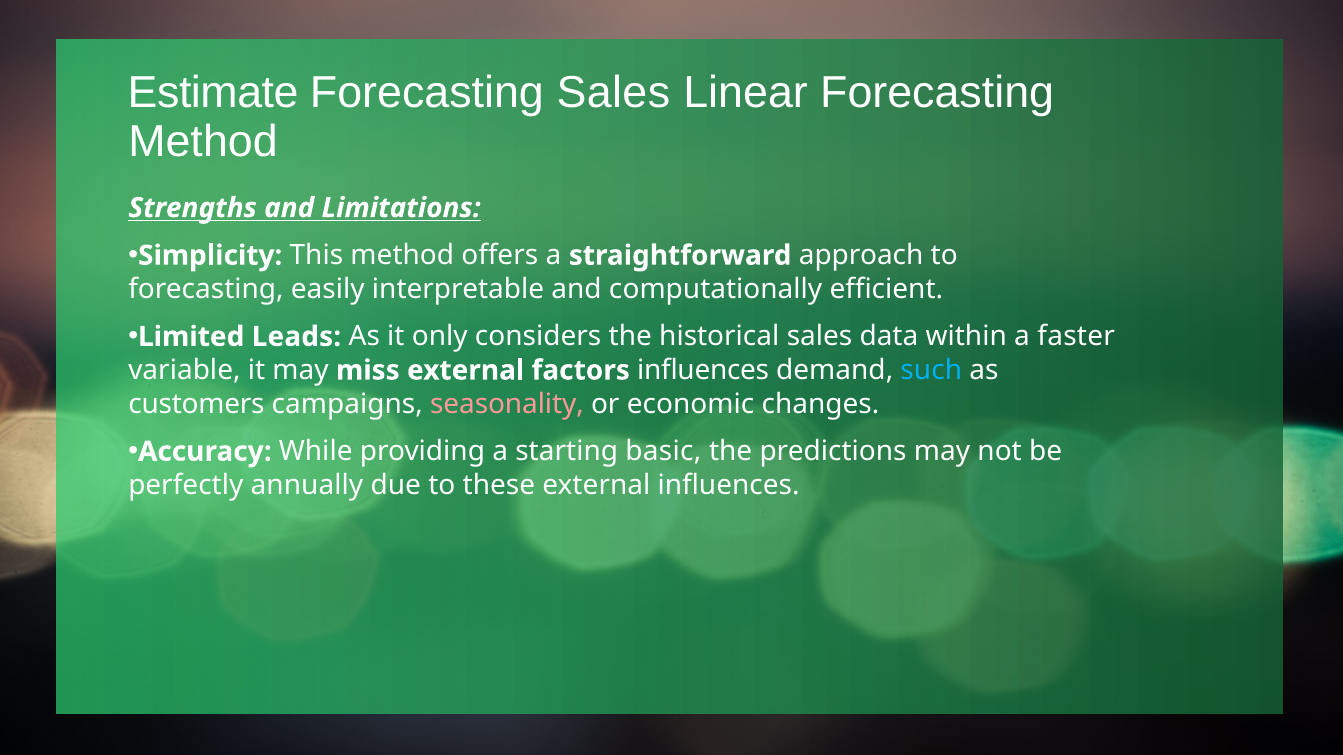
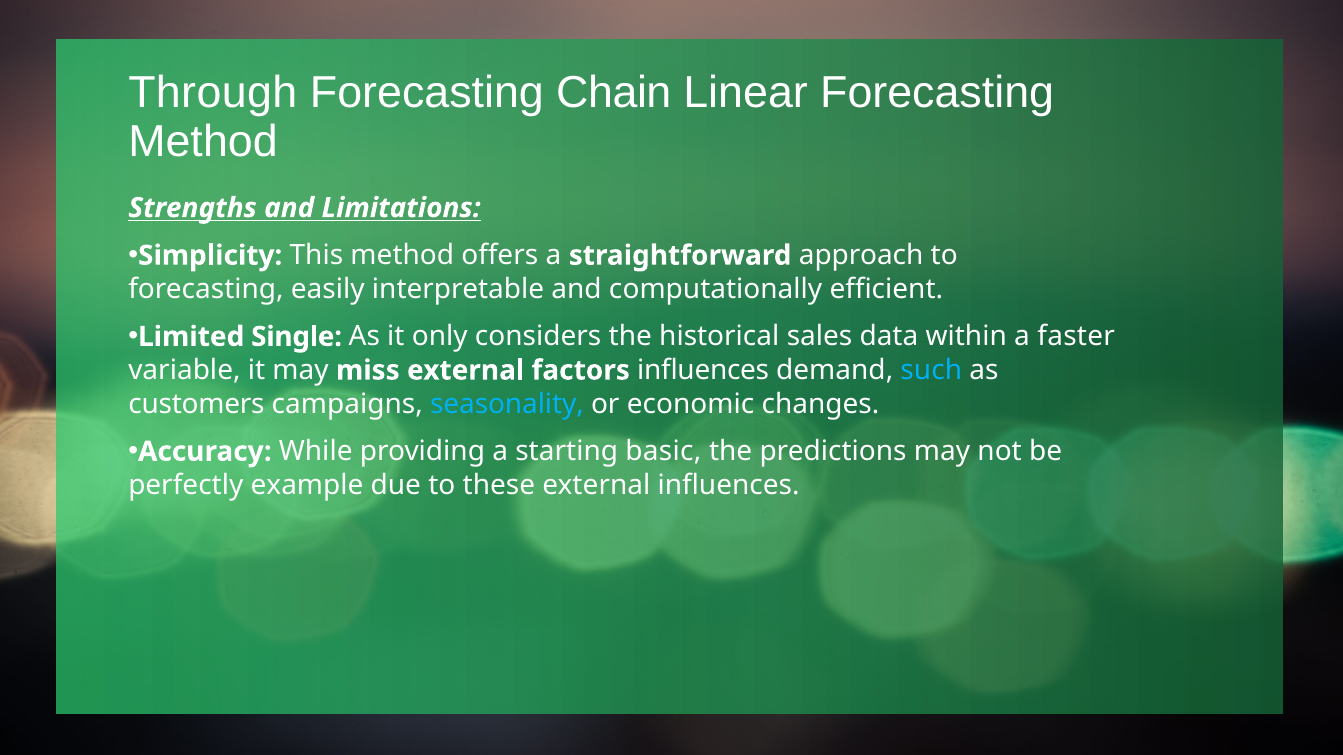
Estimate: Estimate -> Through
Forecasting Sales: Sales -> Chain
Leads: Leads -> Single
seasonality colour: pink -> light blue
annually: annually -> example
